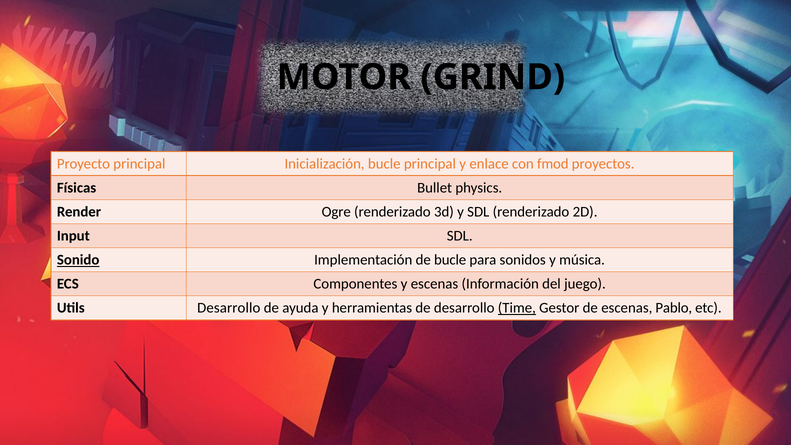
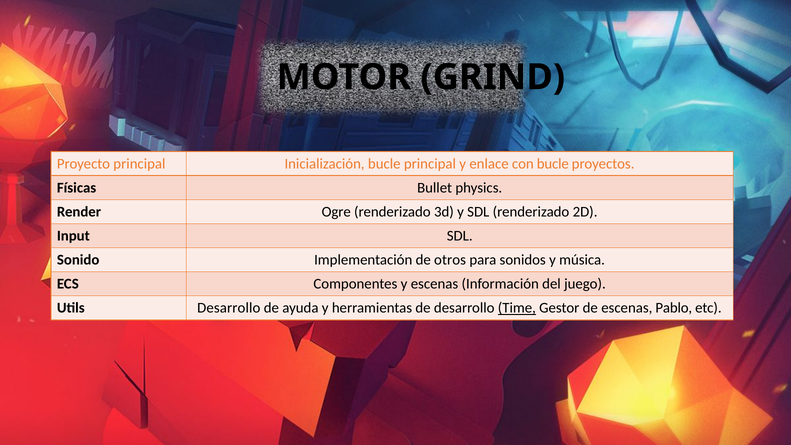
con fmod: fmod -> bucle
Sonido underline: present -> none
de bucle: bucle -> otros
